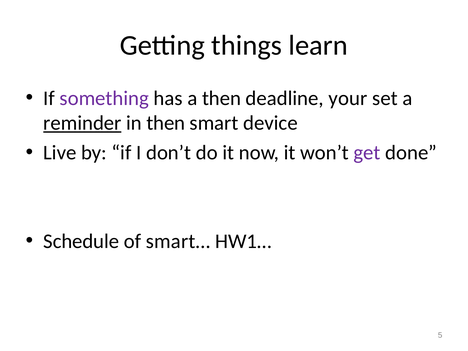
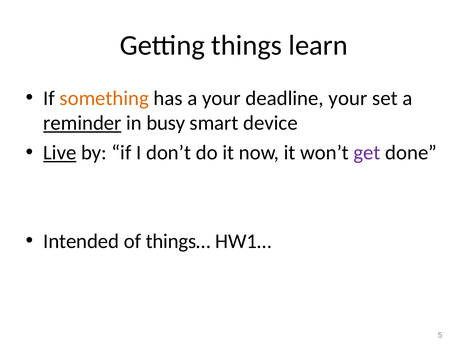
something colour: purple -> orange
a then: then -> your
in then: then -> busy
Live underline: none -> present
Schedule: Schedule -> Intended
smart…: smart… -> things…
